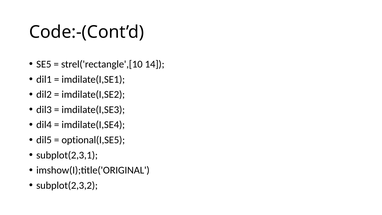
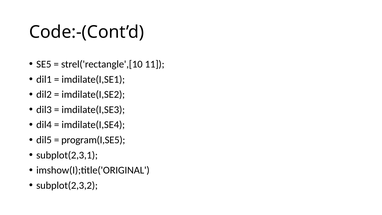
14: 14 -> 11
optional(I,SE5: optional(I,SE5 -> program(I,SE5
